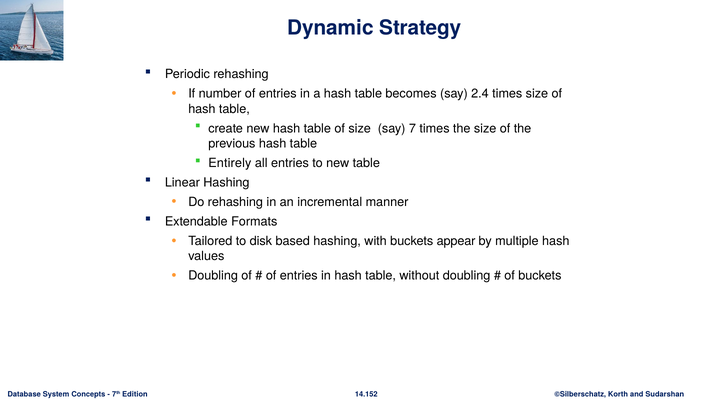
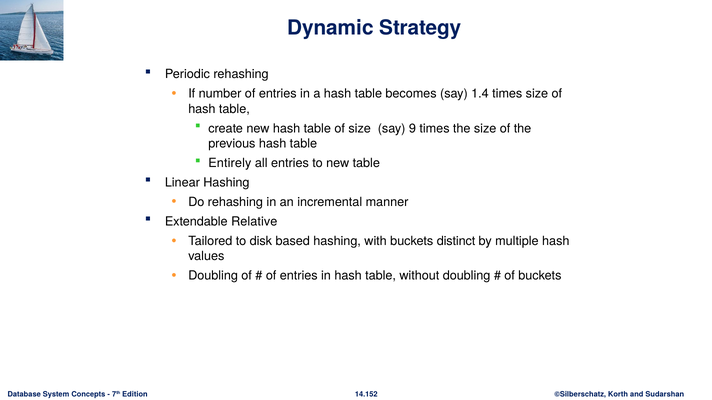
2.4: 2.4 -> 1.4
7: 7 -> 9
Formats: Formats -> Relative
appear: appear -> distinct
